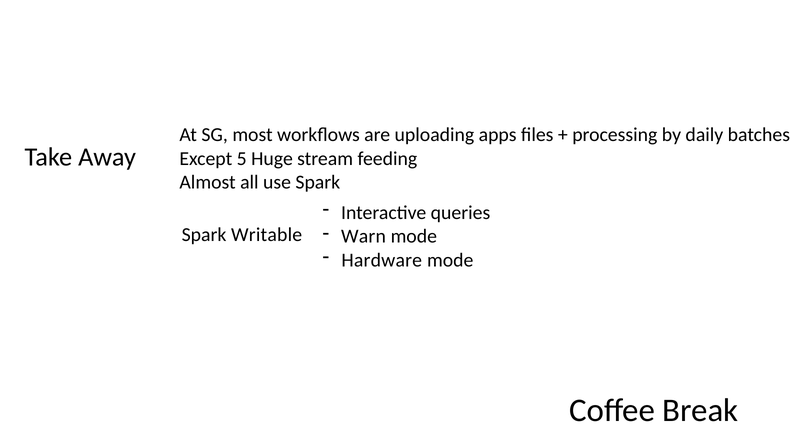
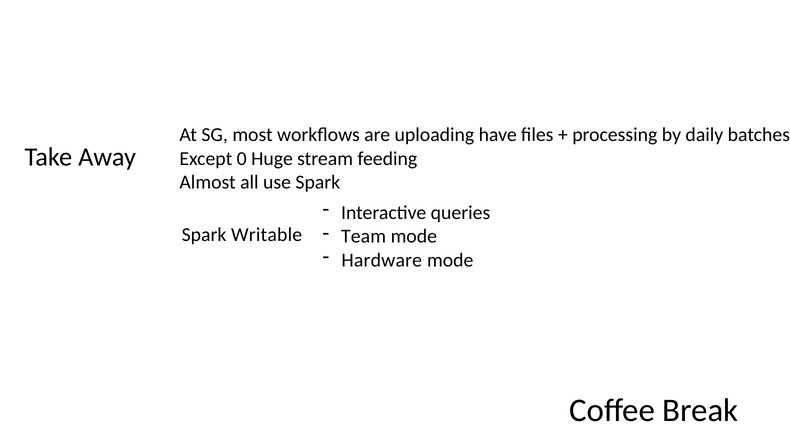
apps: apps -> have
5: 5 -> 0
Warn: Warn -> Team
